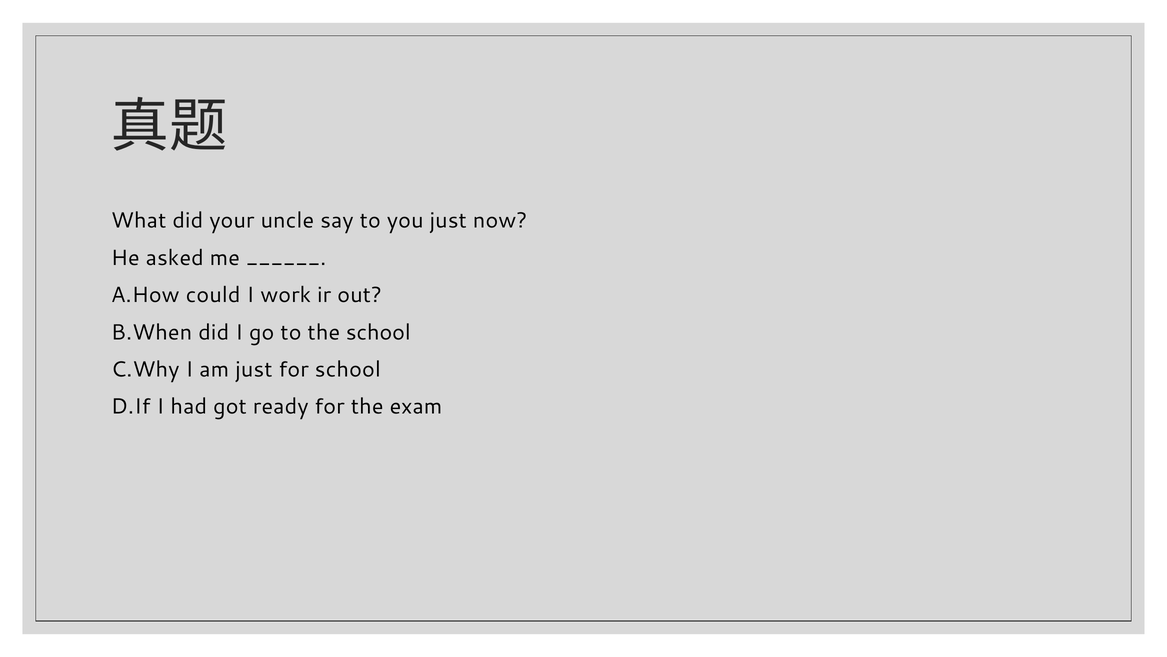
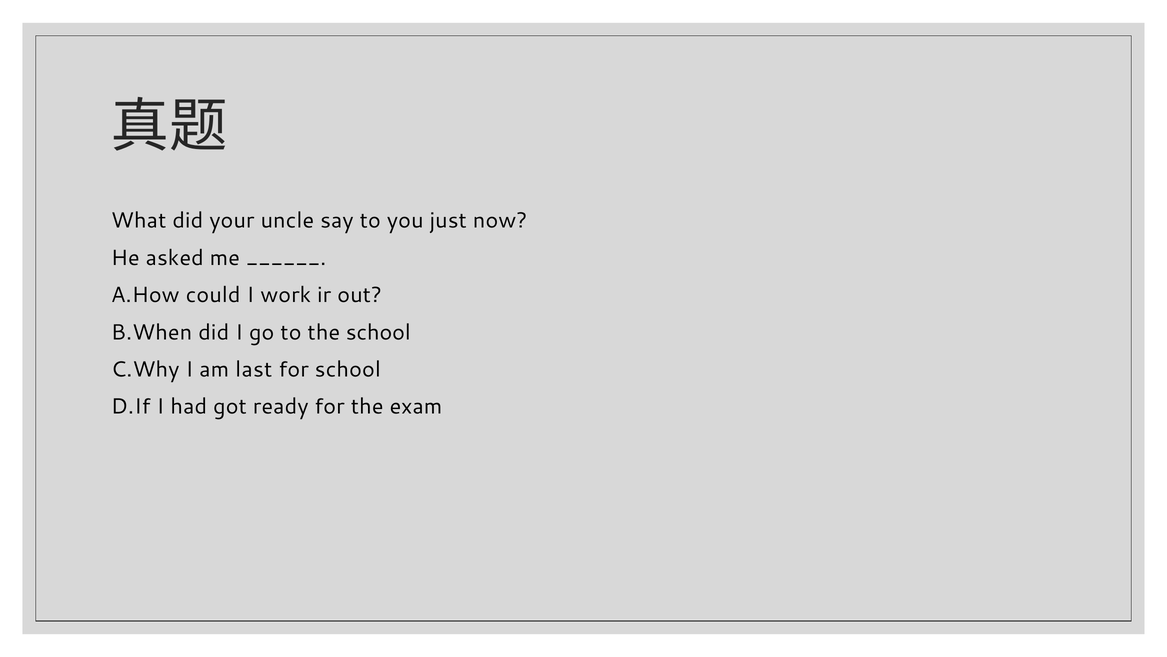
am just: just -> last
